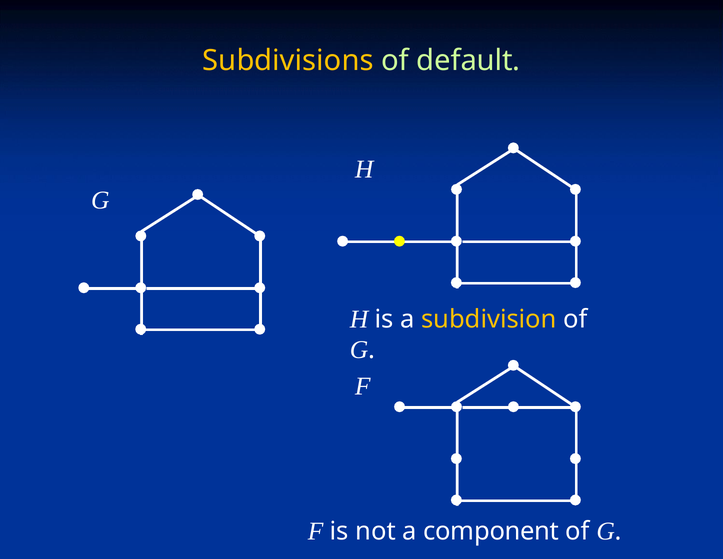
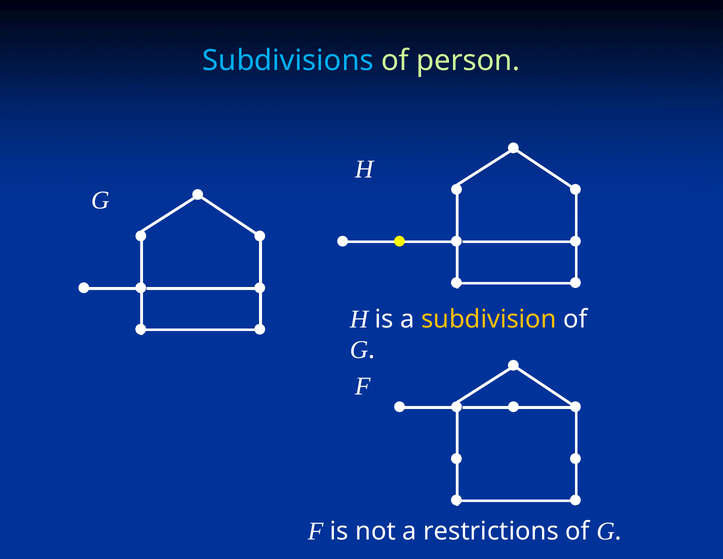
Subdivisions colour: yellow -> light blue
default: default -> person
component: component -> restrictions
